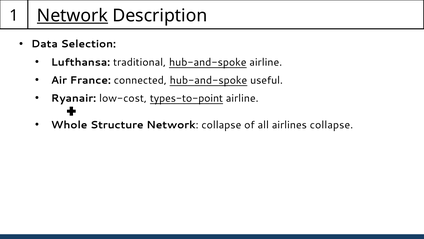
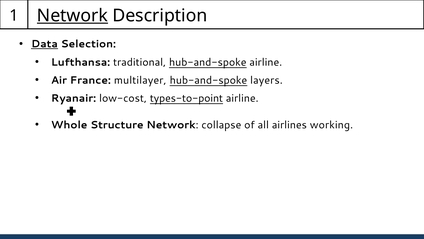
Data underline: none -> present
connected: connected -> multilayer
useful: useful -> layers
airlines collapse: collapse -> working
